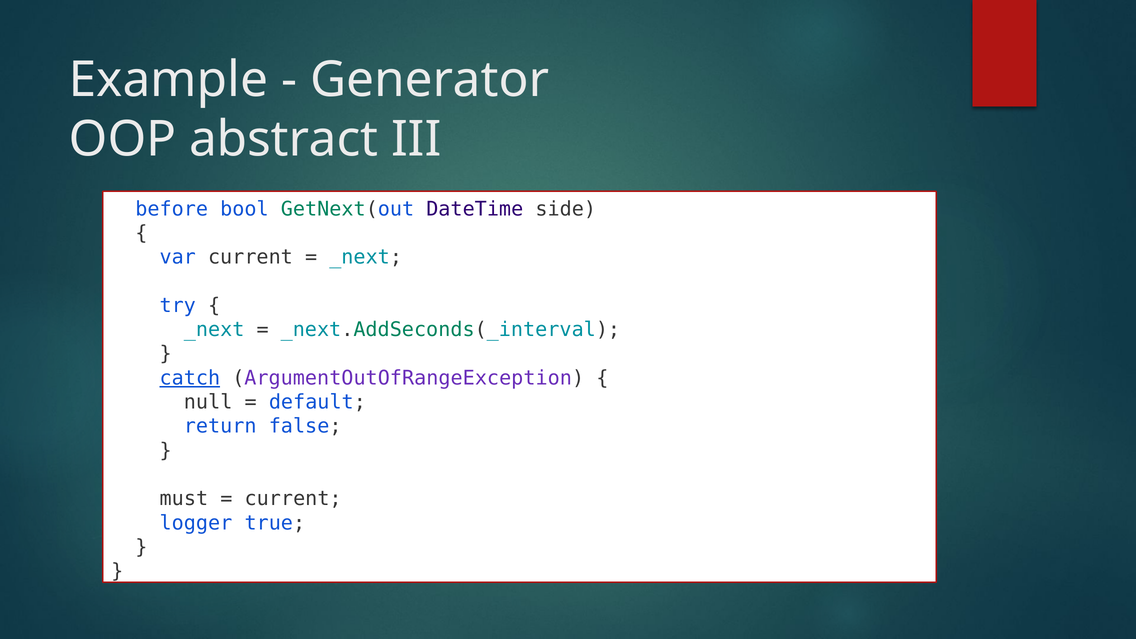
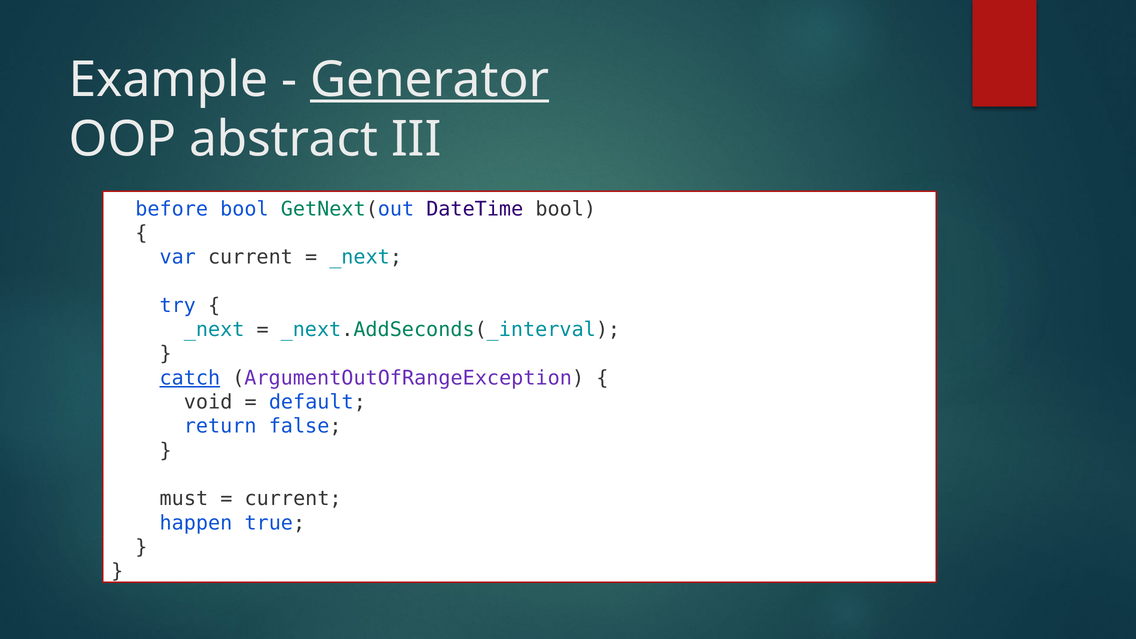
Generator underline: none -> present
DateTime side: side -> bool
null: null -> void
logger: logger -> happen
